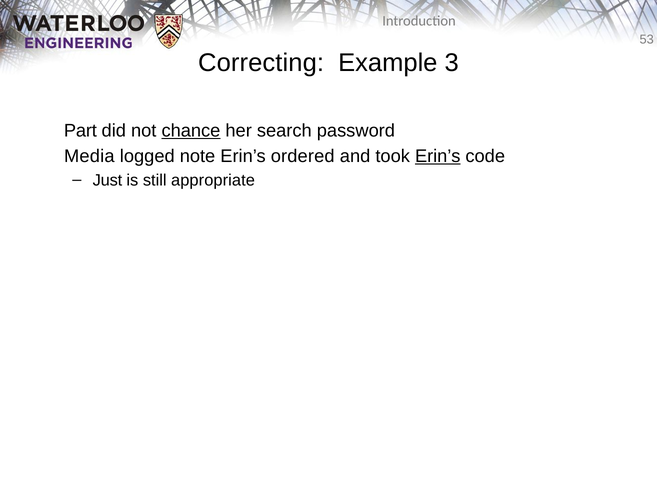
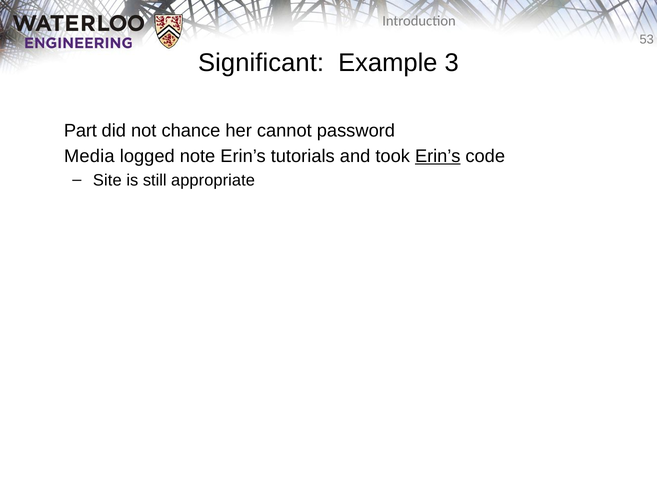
Correcting: Correcting -> Significant
chance underline: present -> none
search: search -> cannot
ordered: ordered -> tutorials
Just: Just -> Site
